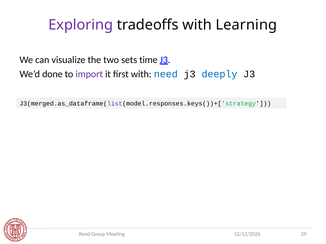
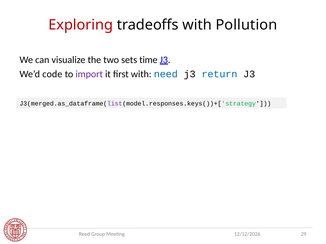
Exploring colour: purple -> red
Learning: Learning -> Pollution
done: done -> code
deeply: deeply -> return
